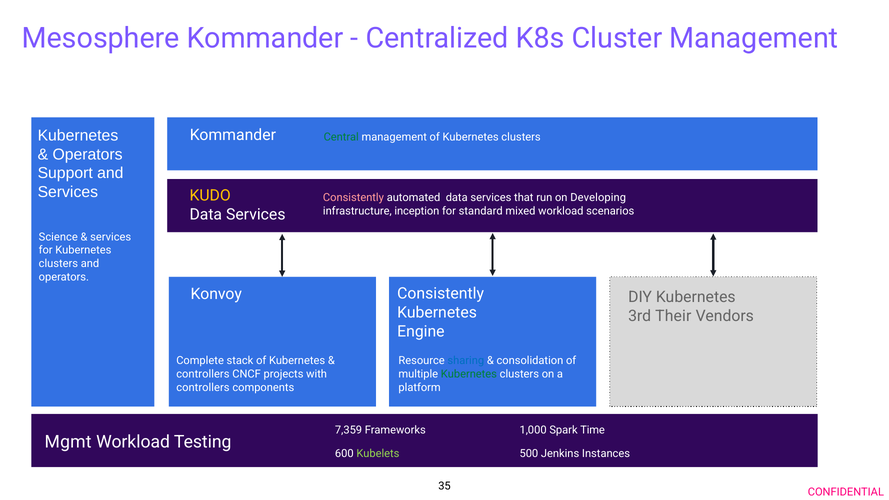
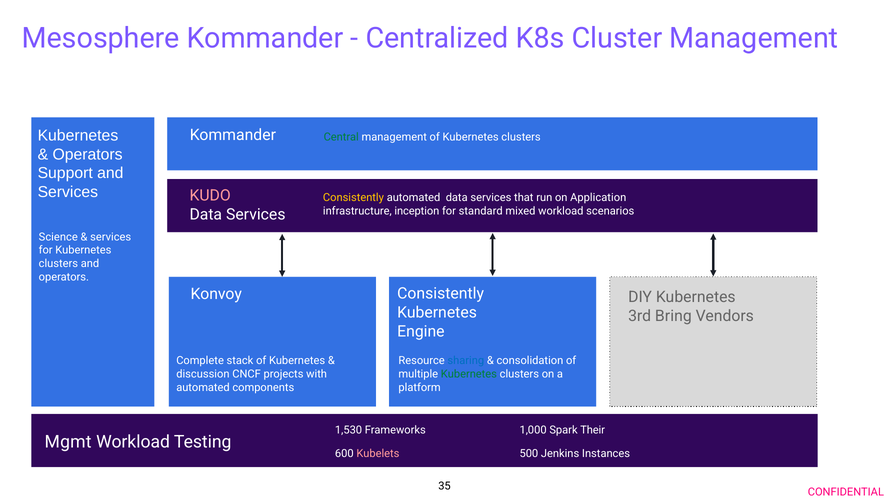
Consistently at (353, 198) colour: pink -> yellow
Developing: Developing -> Application
KUDO colour: yellow -> pink
Their: Their -> Bring
controllers at (203, 374): controllers -> discussion
controllers at (203, 387): controllers -> automated
7,359: 7,359 -> 1,530
Time: Time -> Their
Kubelets colour: light green -> pink
